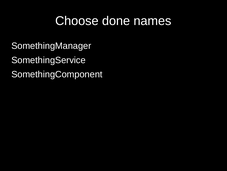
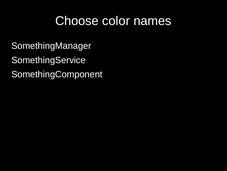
done: done -> color
